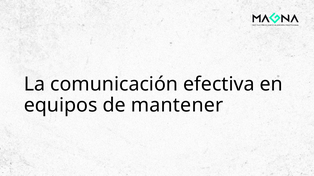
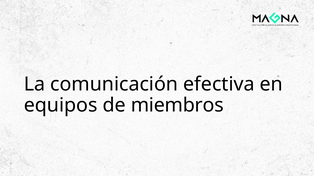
mantener: mantener -> miembros
